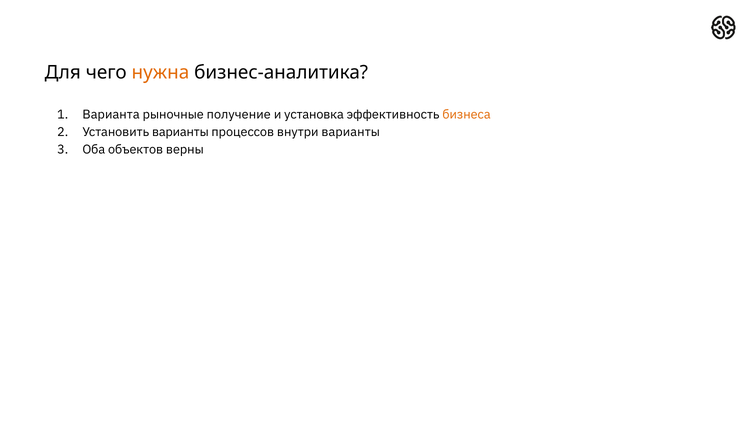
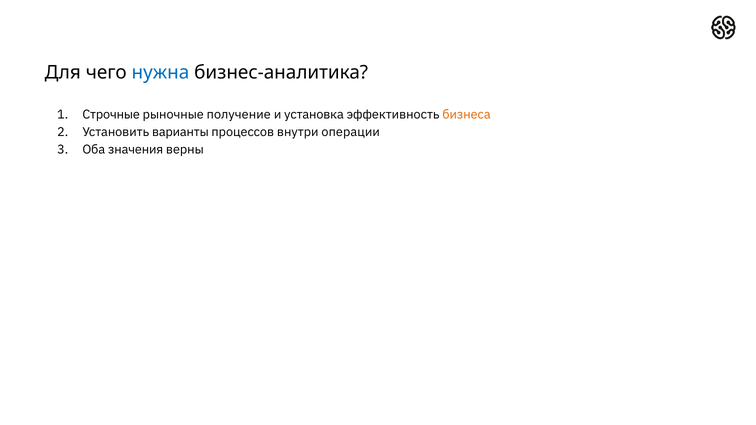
нужна colour: orange -> blue
Варианта: Варианта -> Строчные
внутри варианты: варианты -> операции
объектов: объектов -> значения
